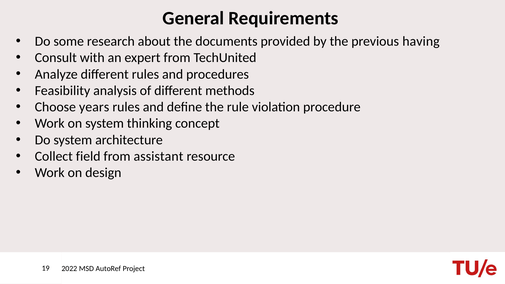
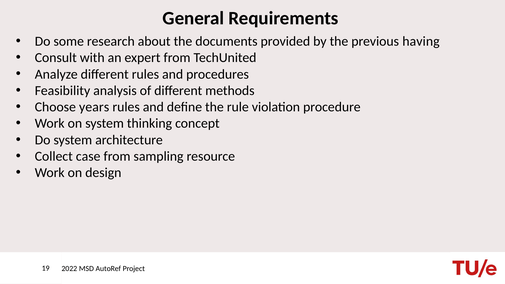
field: field -> case
assistant: assistant -> sampling
